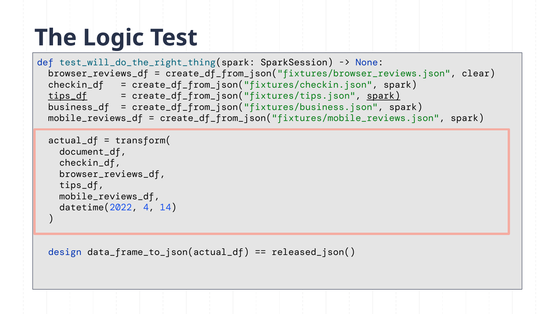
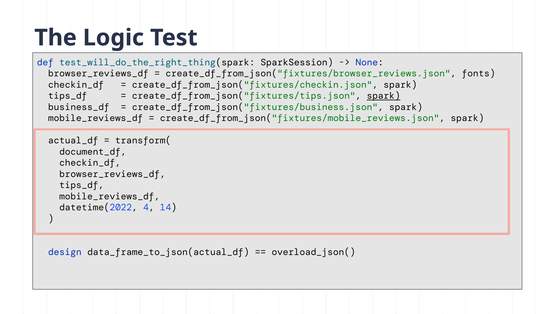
clear: clear -> fonts
tips_df at (68, 96) underline: present -> none
released_json(: released_json( -> overload_json(
